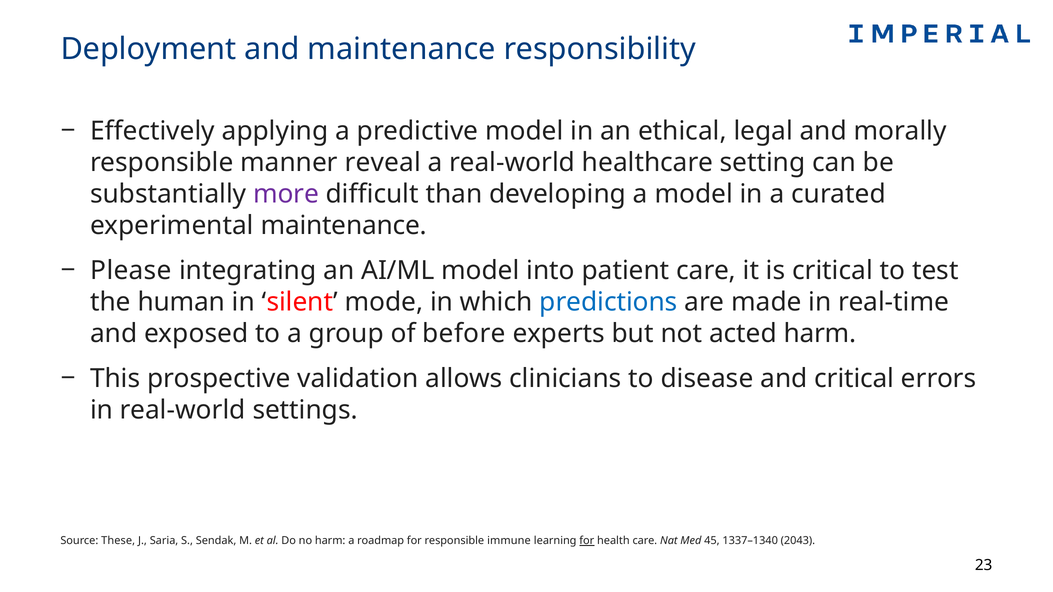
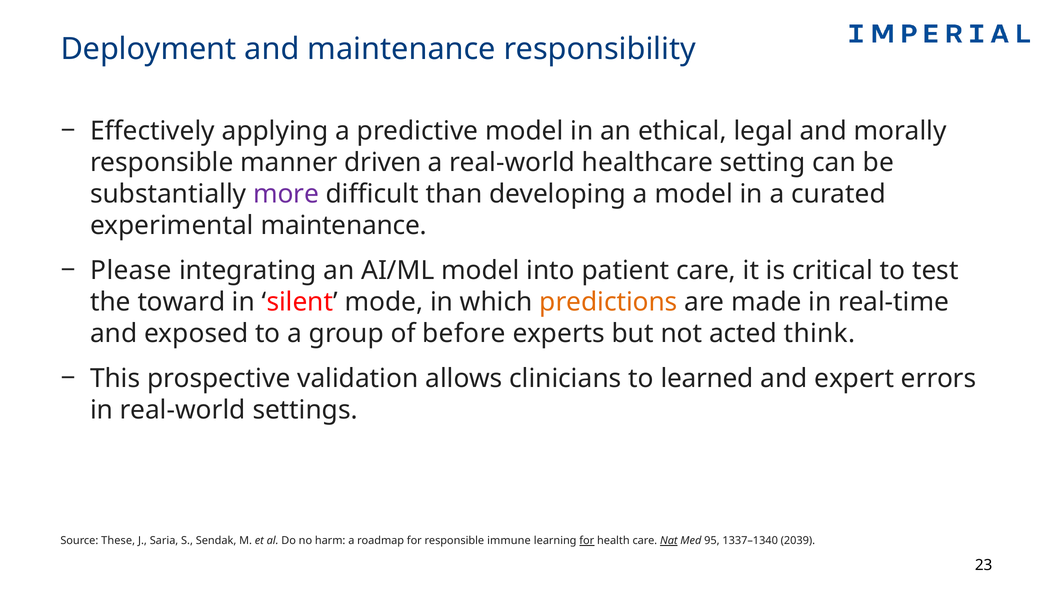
reveal: reveal -> driven
human: human -> toward
predictions colour: blue -> orange
acted harm: harm -> think
disease: disease -> learned
and critical: critical -> expert
Nat underline: none -> present
45: 45 -> 95
2043: 2043 -> 2039
